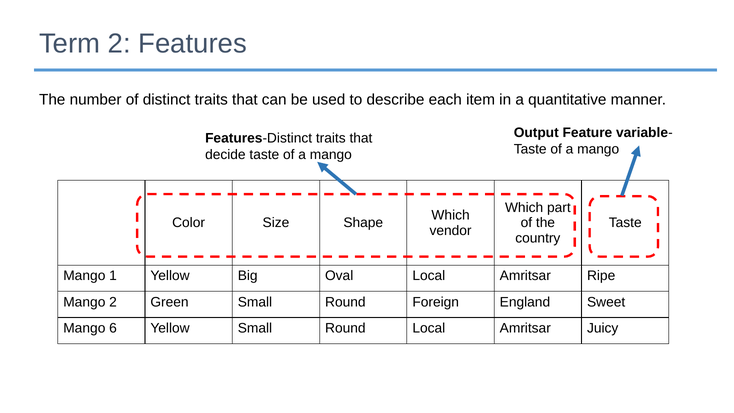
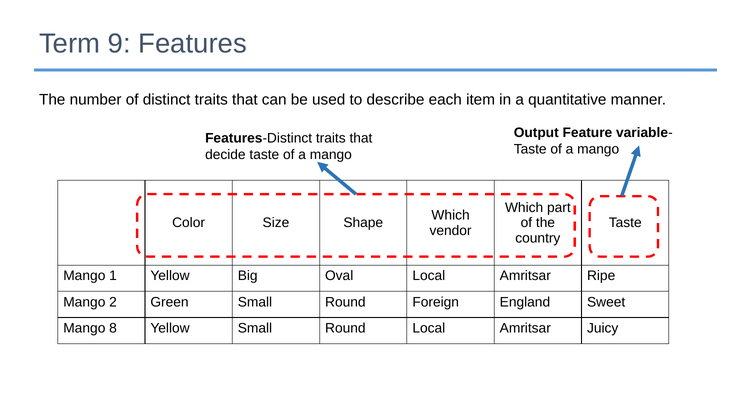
Term 2: 2 -> 9
6: 6 -> 8
